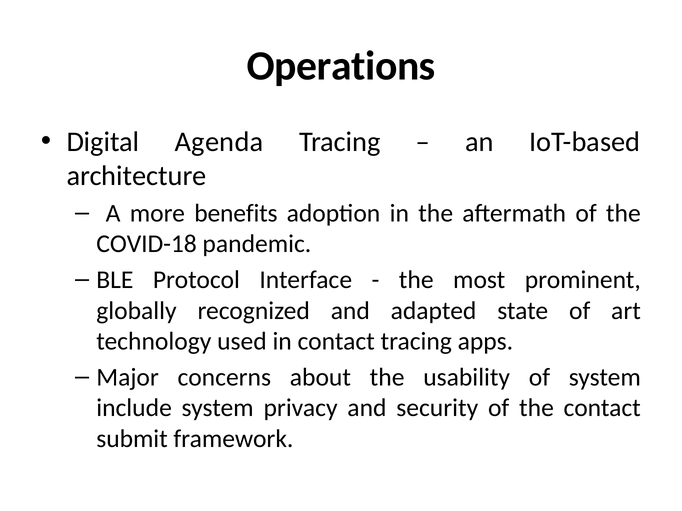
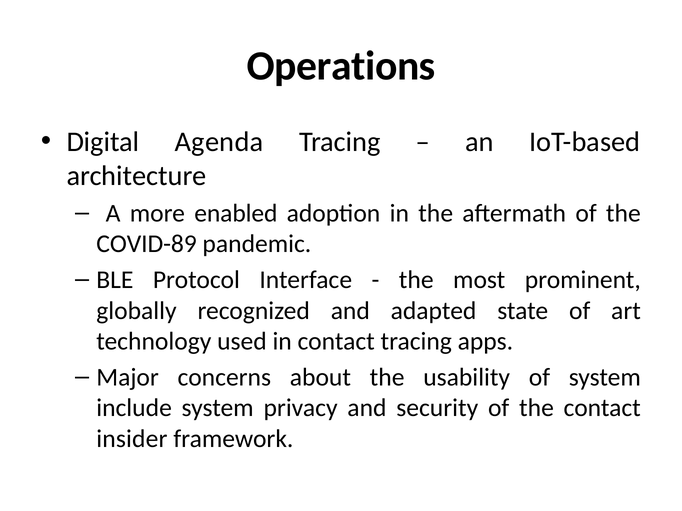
benefits: benefits -> enabled
COVID-18: COVID-18 -> COVID-89
submit: submit -> insider
